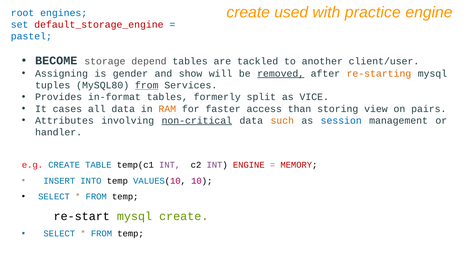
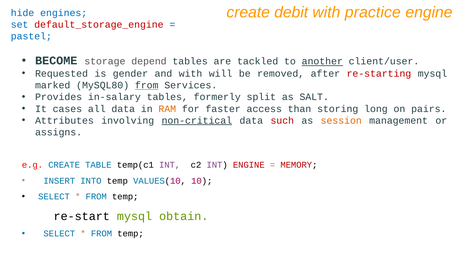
used: used -> debit
root: root -> hide
another underline: none -> present
Assigning: Assigning -> Requested
and show: show -> with
removed underline: present -> none
re-starting colour: orange -> red
tuples: tuples -> marked
in-format: in-format -> in-salary
VICE: VICE -> SALT
view: view -> long
such colour: orange -> red
session colour: blue -> orange
handler: handler -> assigns
mysql create: create -> obtain
